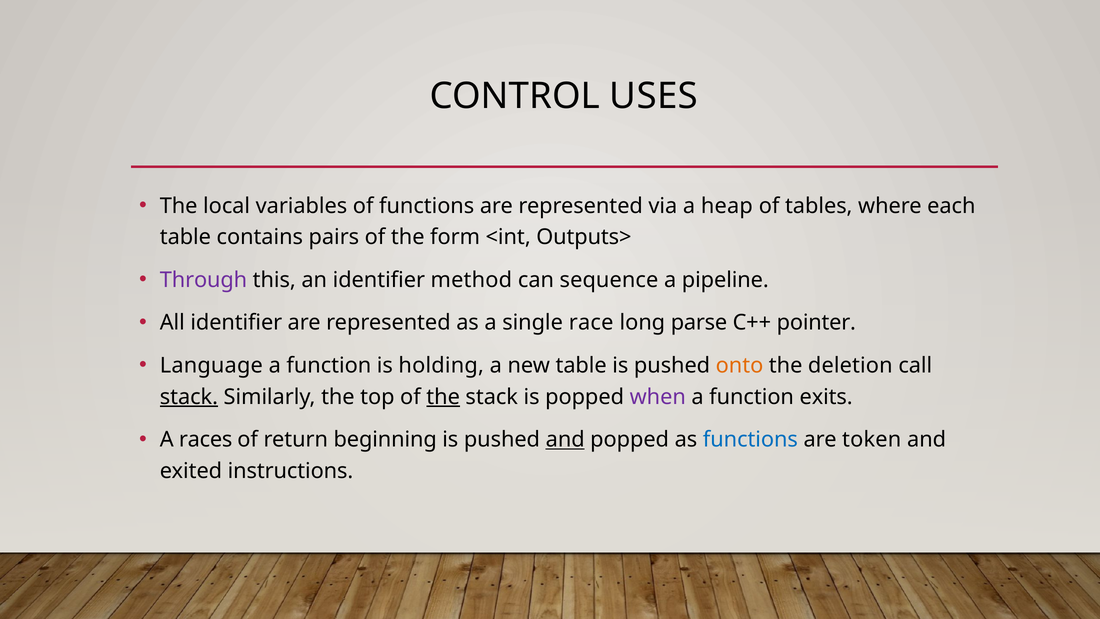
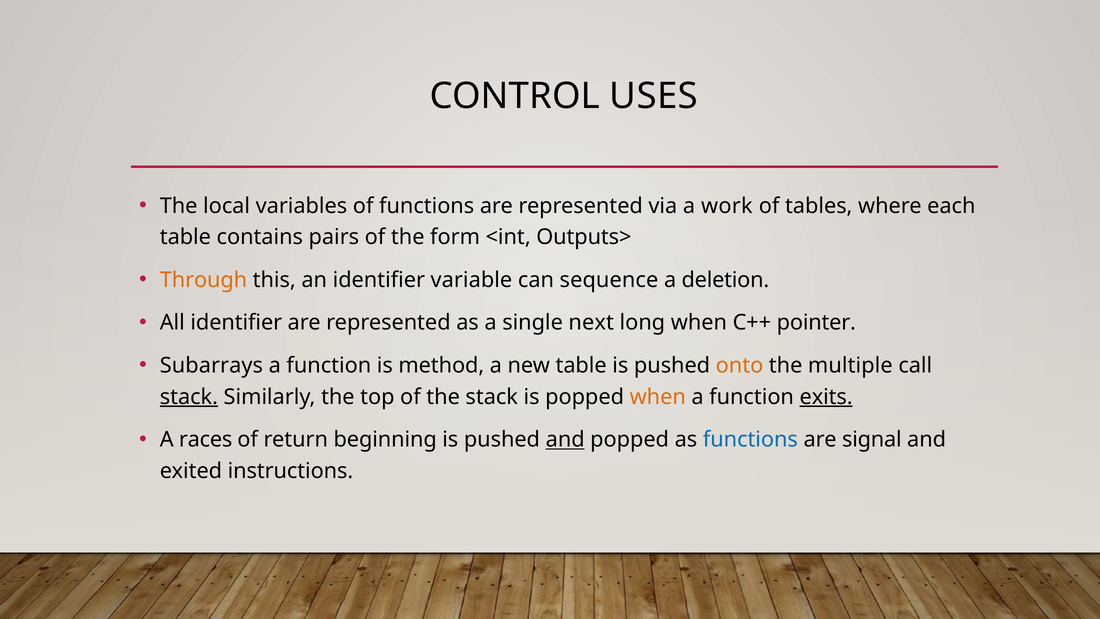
heap: heap -> work
Through colour: purple -> orange
method: method -> variable
pipeline: pipeline -> deletion
race: race -> next
long parse: parse -> when
Language: Language -> Subarrays
holding: holding -> method
deletion: deletion -> multiple
the at (443, 397) underline: present -> none
when at (658, 397) colour: purple -> orange
exits underline: none -> present
token: token -> signal
